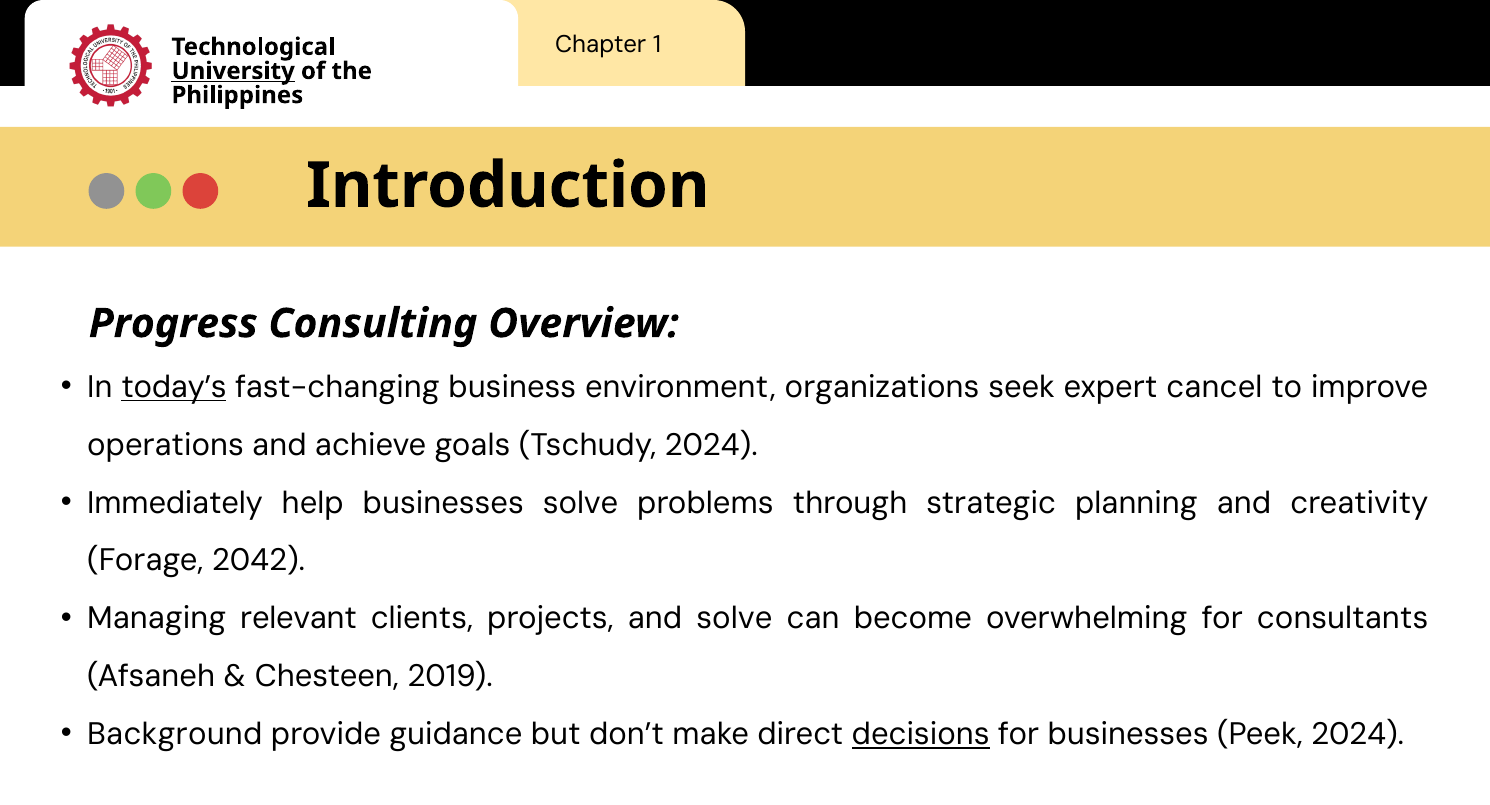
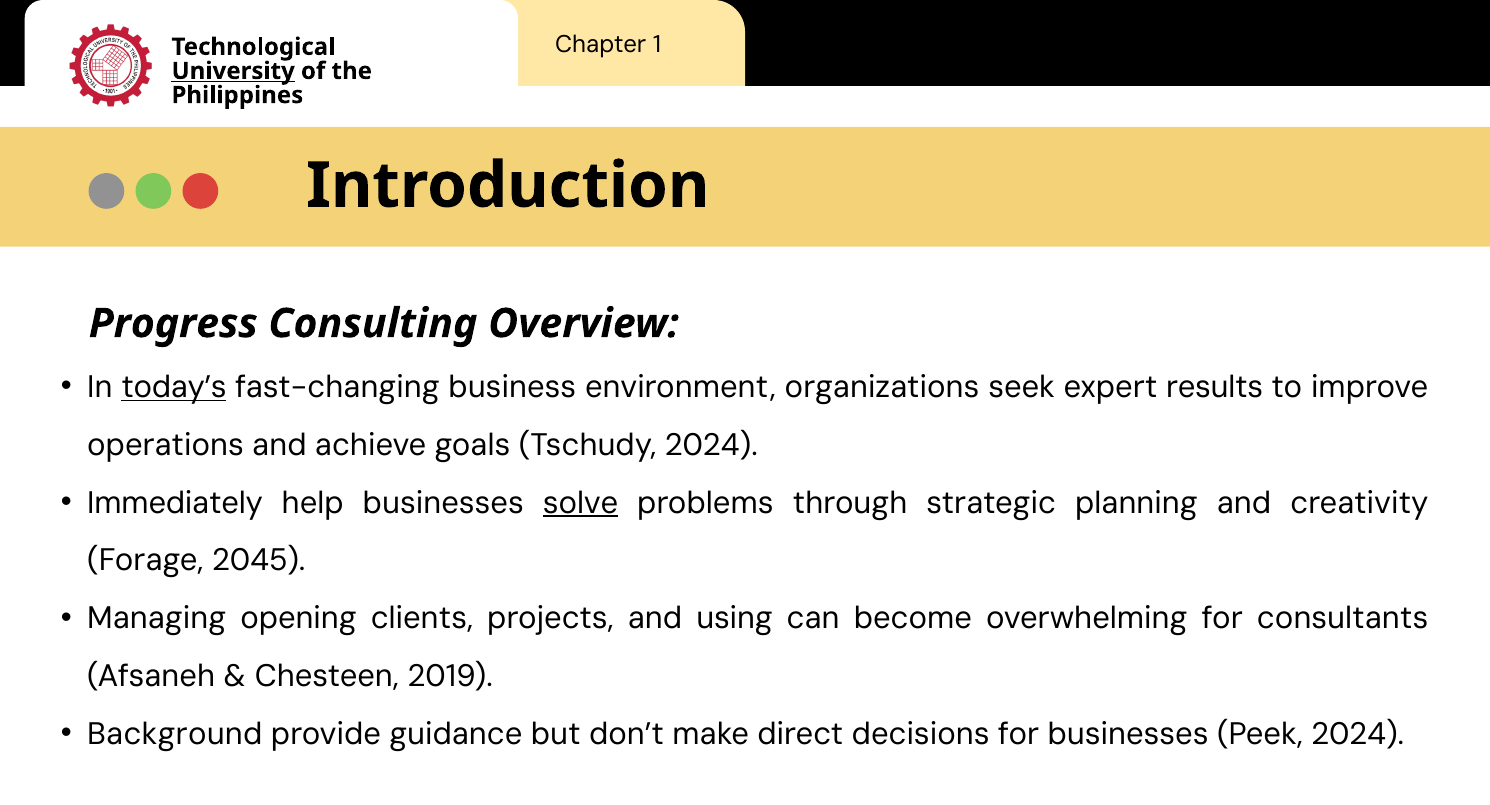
cancel: cancel -> results
solve at (581, 503) underline: none -> present
2042: 2042 -> 2045
relevant: relevant -> opening
and solve: solve -> using
decisions underline: present -> none
